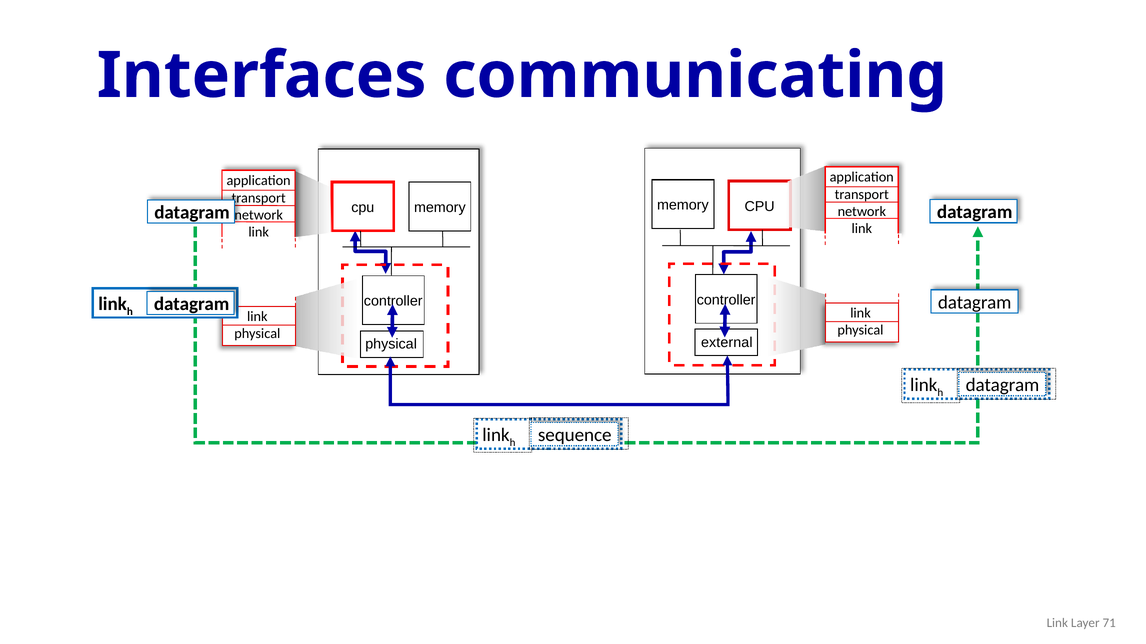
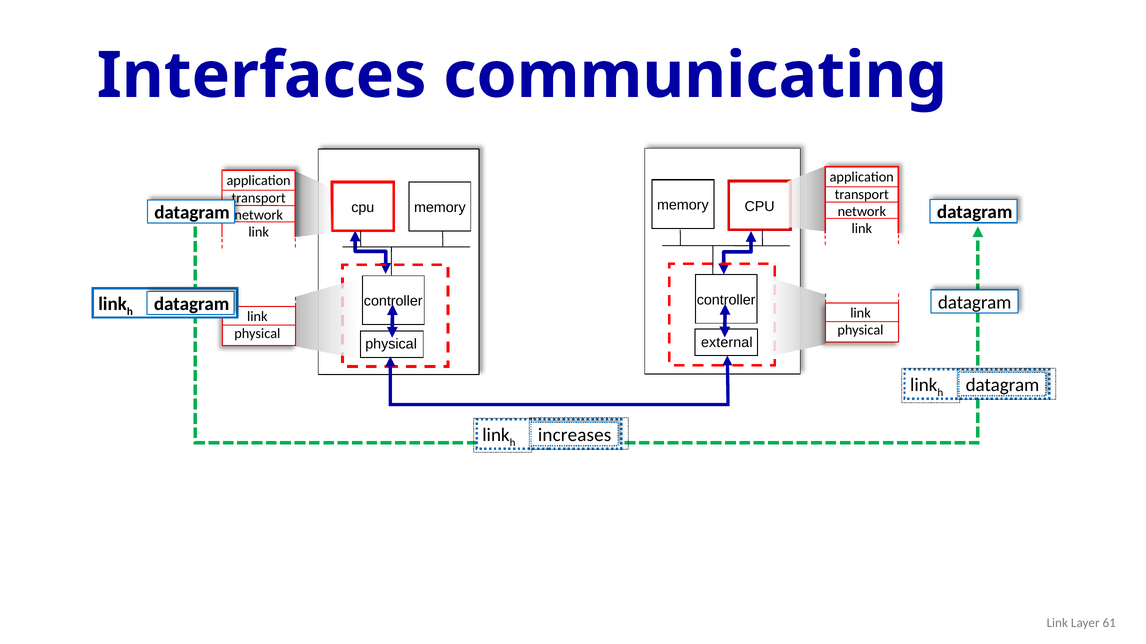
sequence: sequence -> increases
71: 71 -> 61
